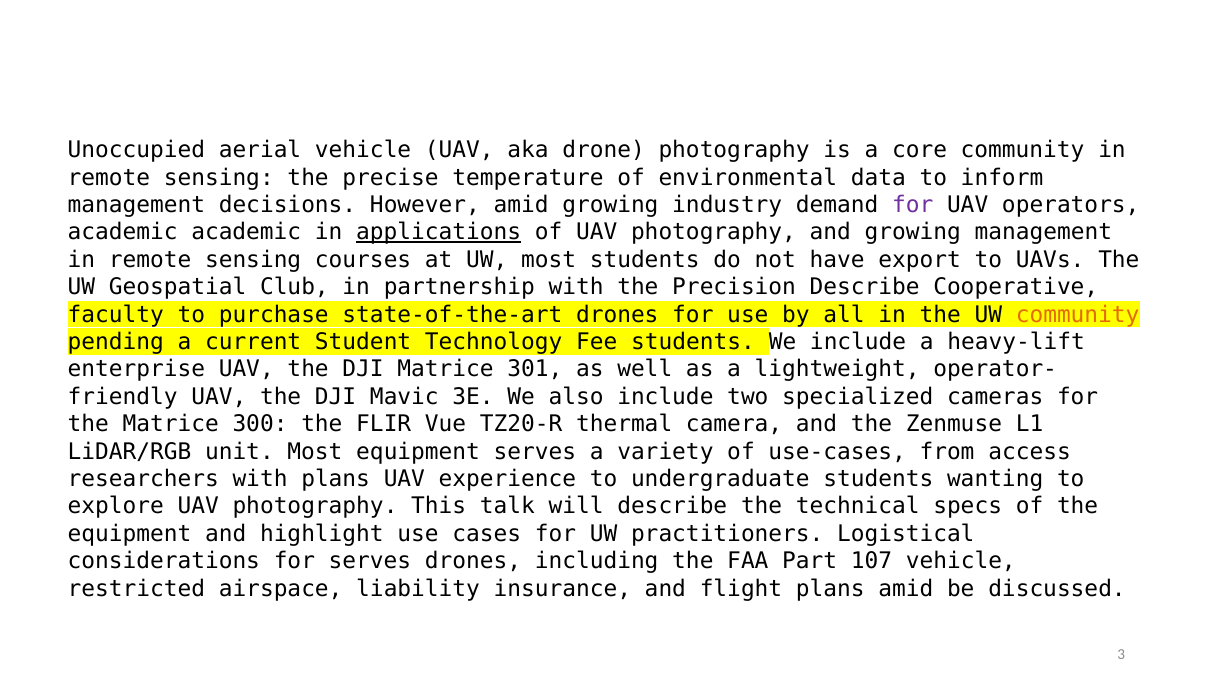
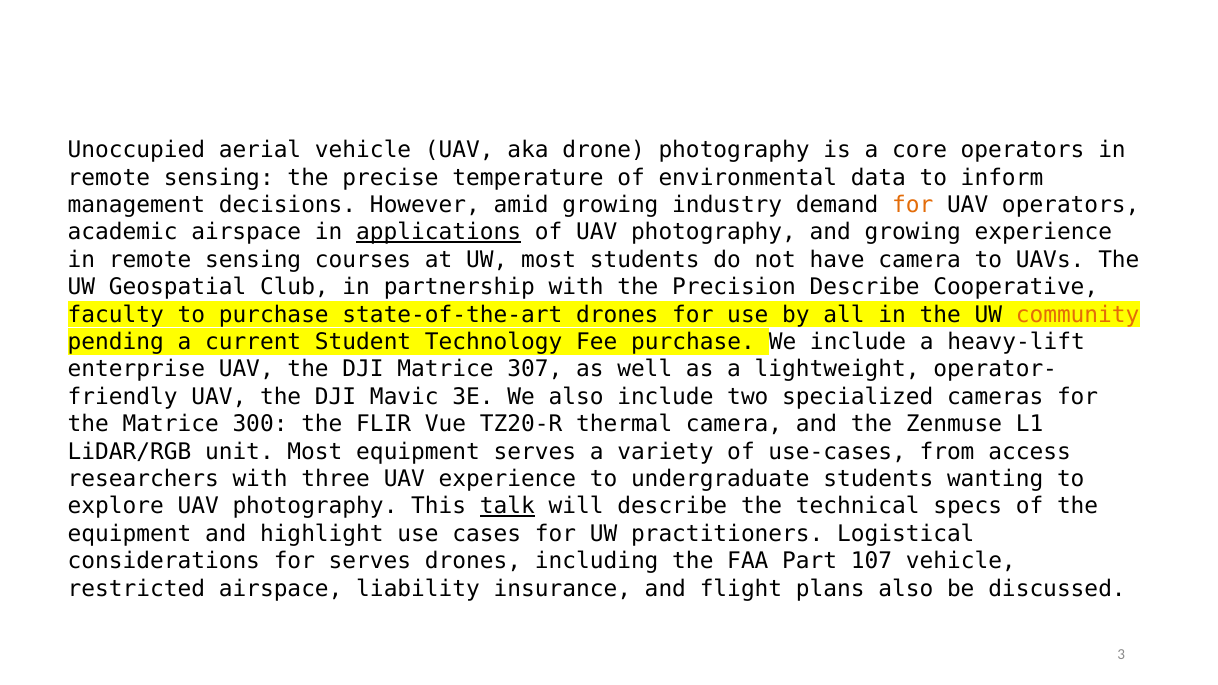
core community: community -> operators
for at (913, 205) colour: purple -> orange
academic academic: academic -> airspace
growing management: management -> experience
have export: export -> camera
Fee students: students -> purchase
301: 301 -> 307
with plans: plans -> three
talk underline: none -> present
plans amid: amid -> also
